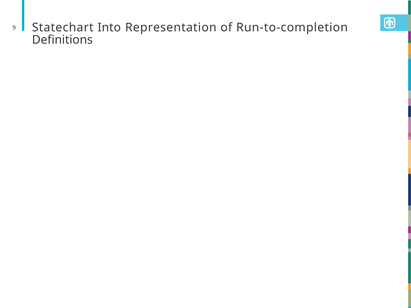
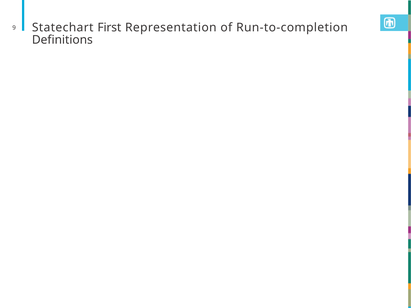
Into: Into -> First
